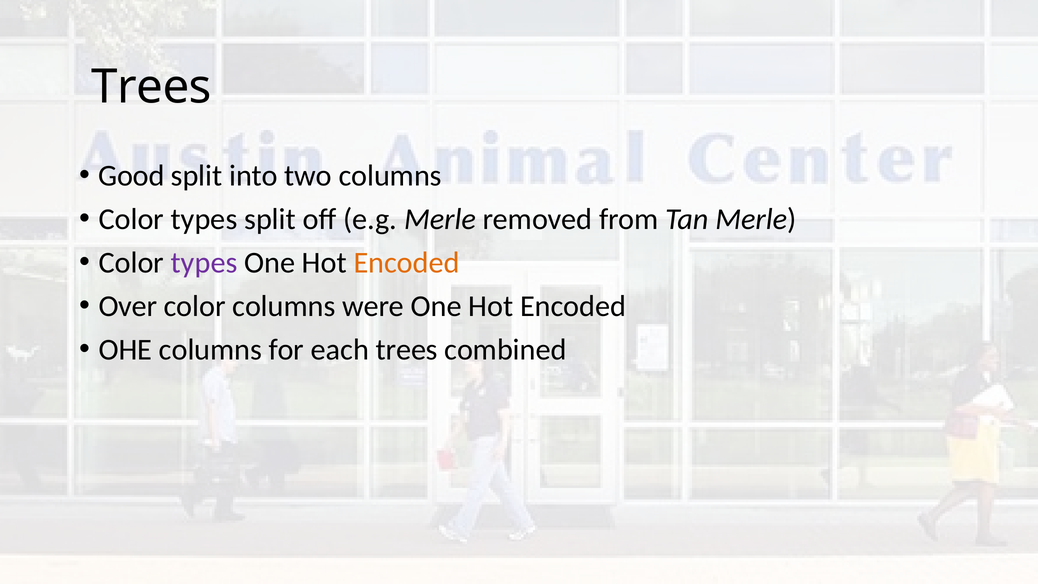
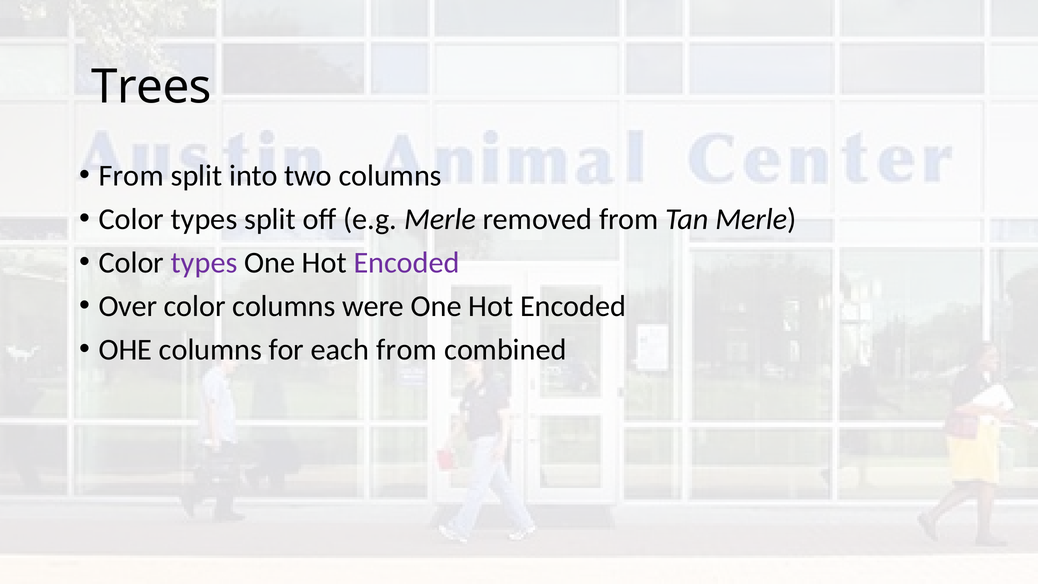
Good at (131, 175): Good -> From
Encoded at (407, 263) colour: orange -> purple
each trees: trees -> from
